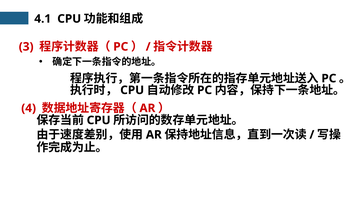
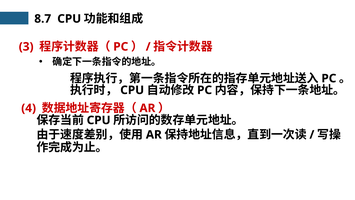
4.1: 4.1 -> 8.7
